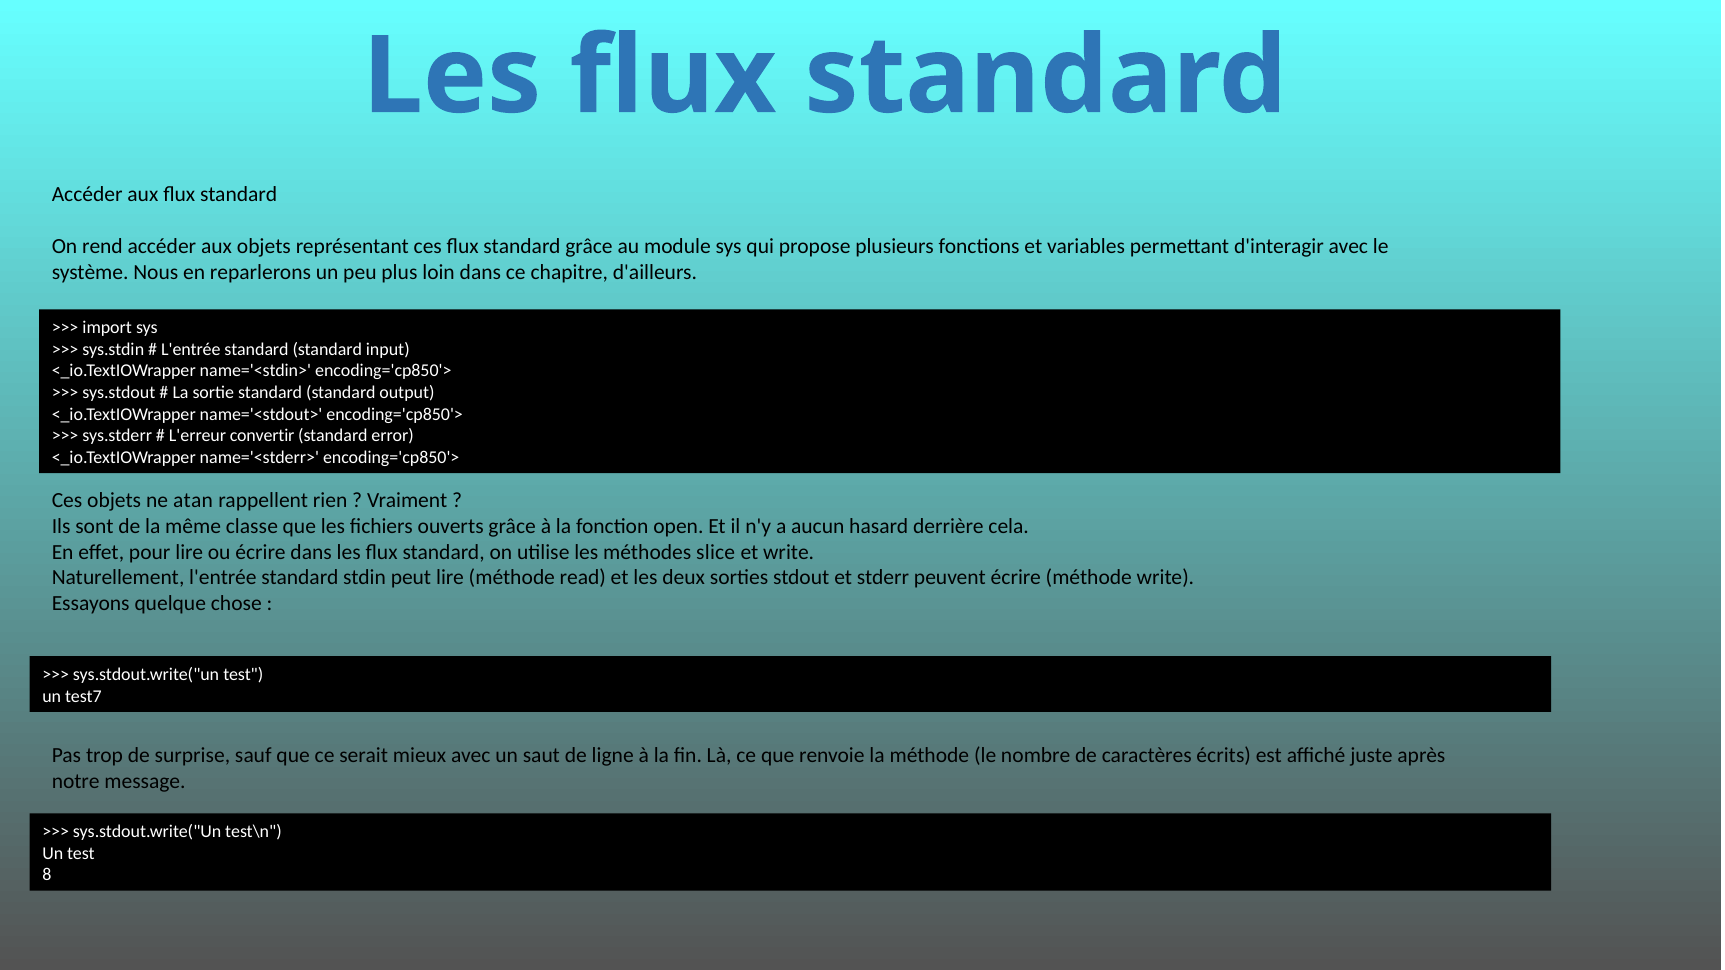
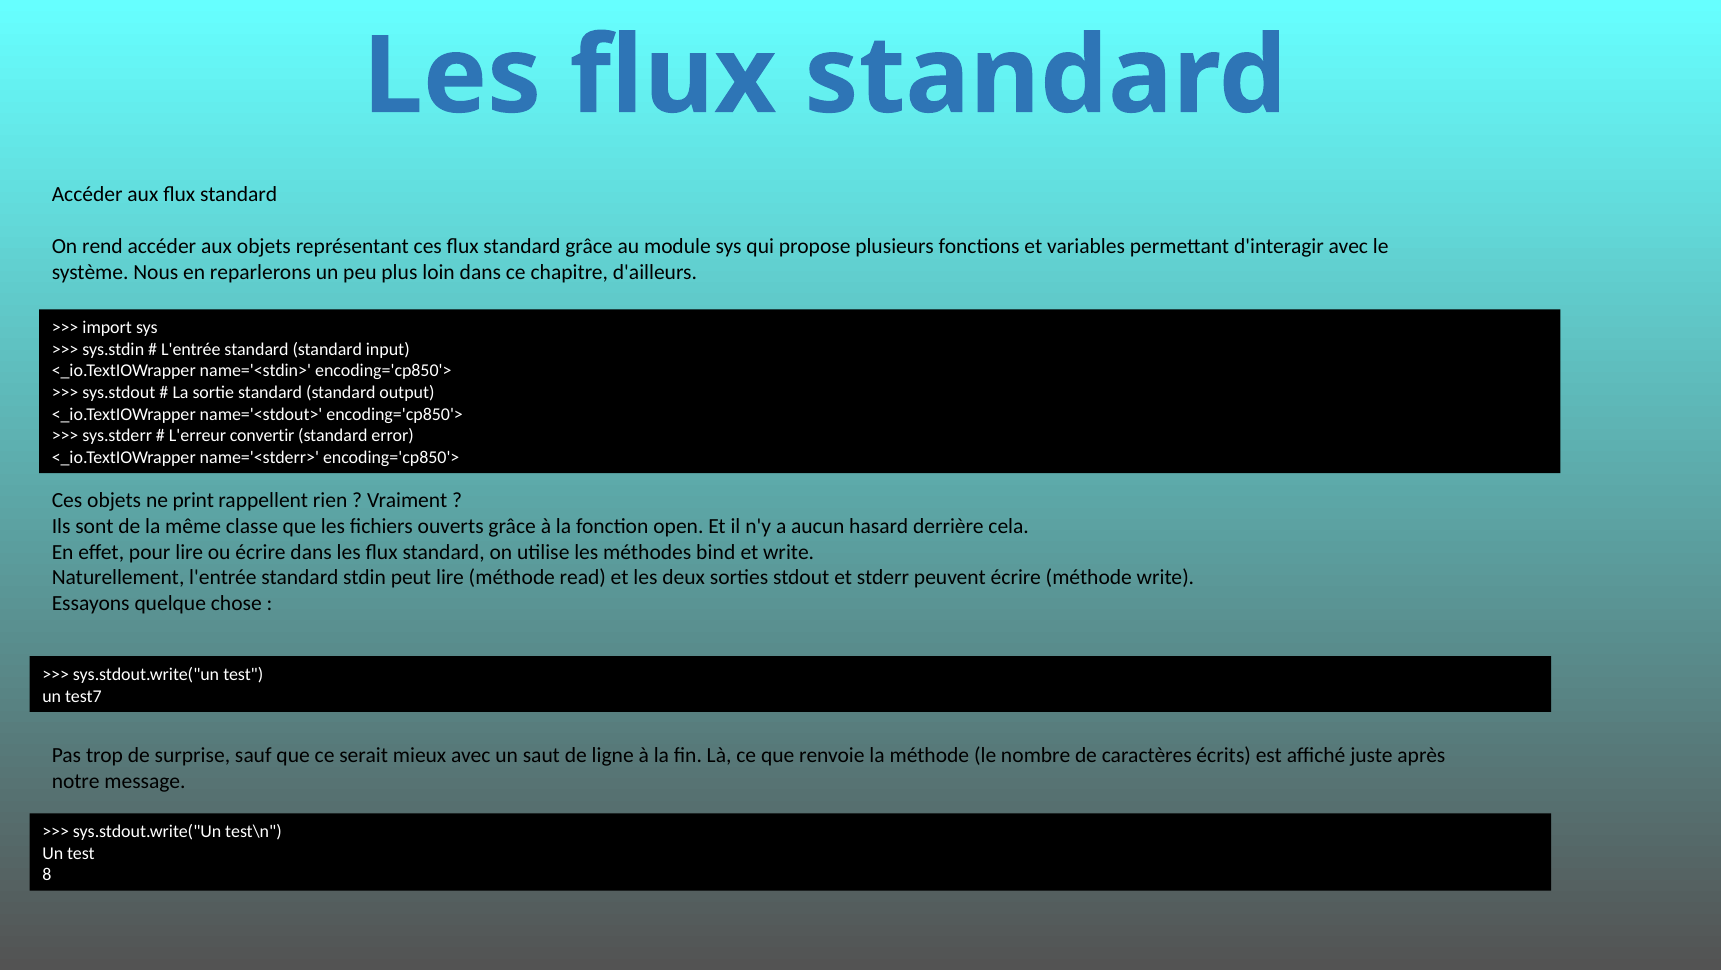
atan: atan -> print
slice: slice -> bind
